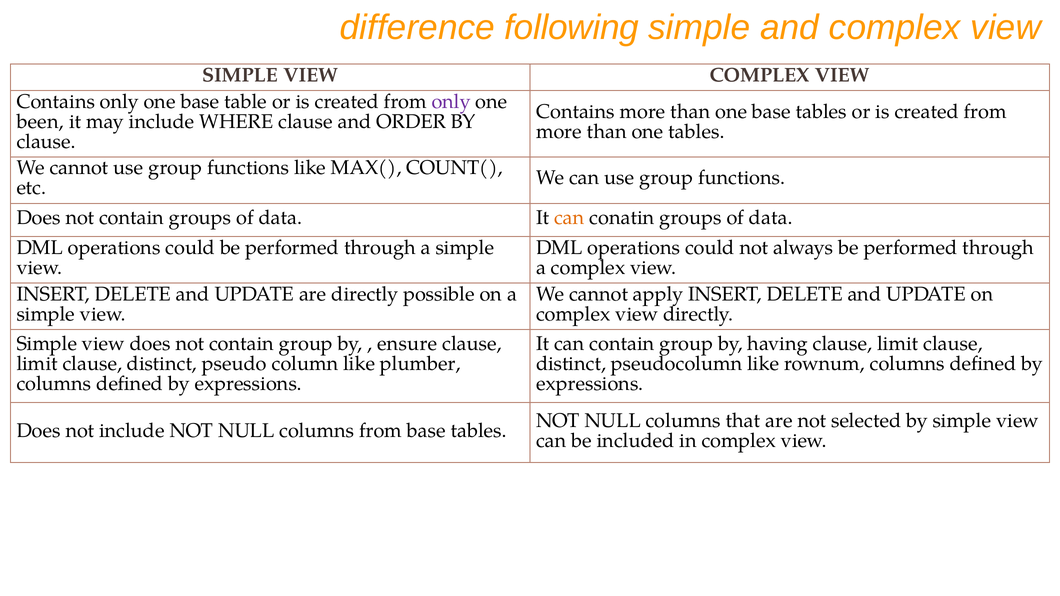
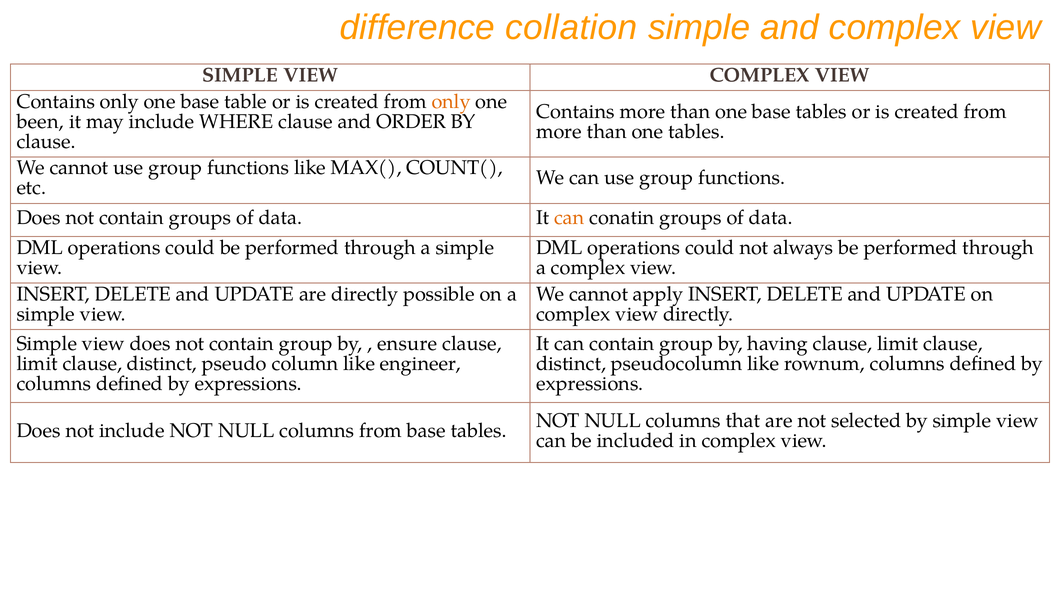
following: following -> collation
only at (451, 102) colour: purple -> orange
plumber: plumber -> engineer
